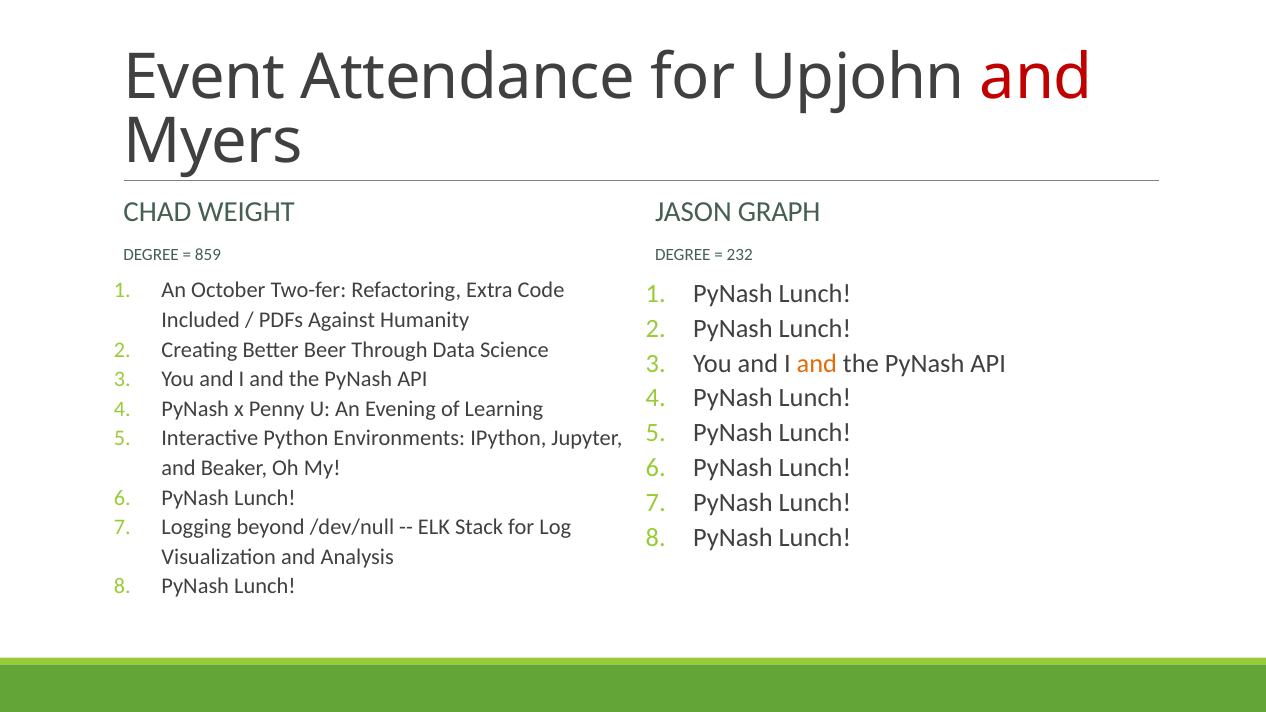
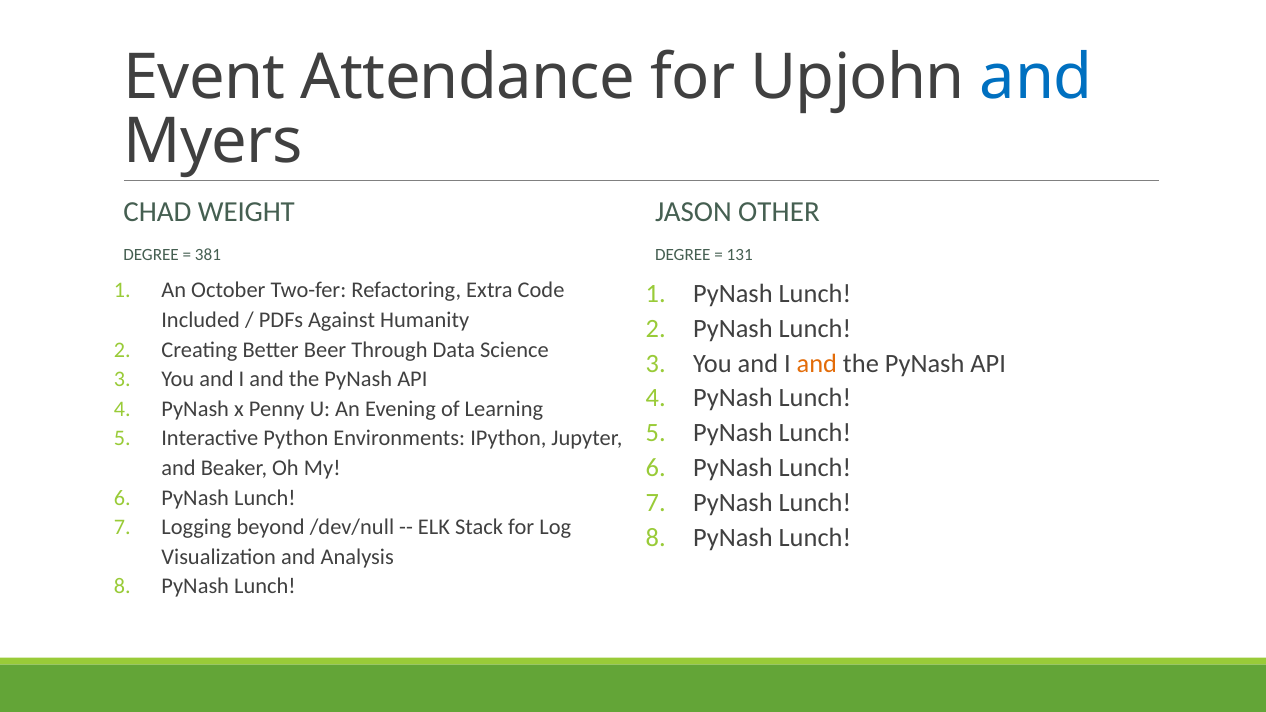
and at (1036, 77) colour: red -> blue
GRAPH: GRAPH -> OTHER
859: 859 -> 381
232: 232 -> 131
